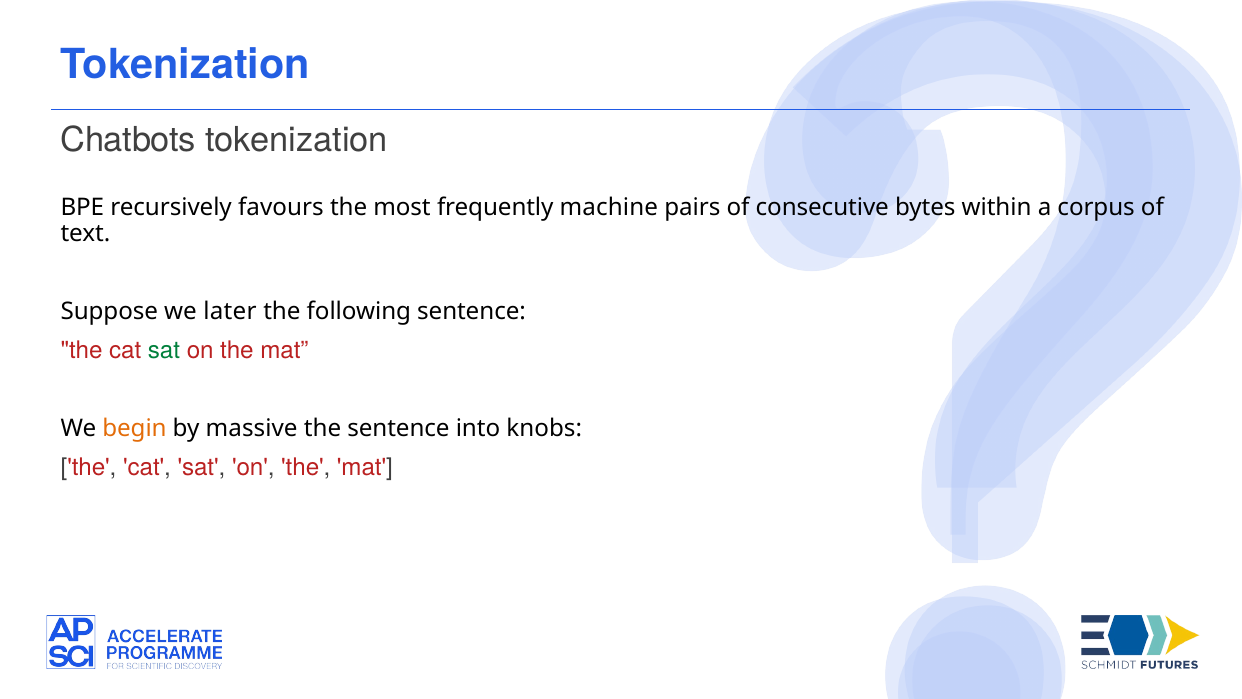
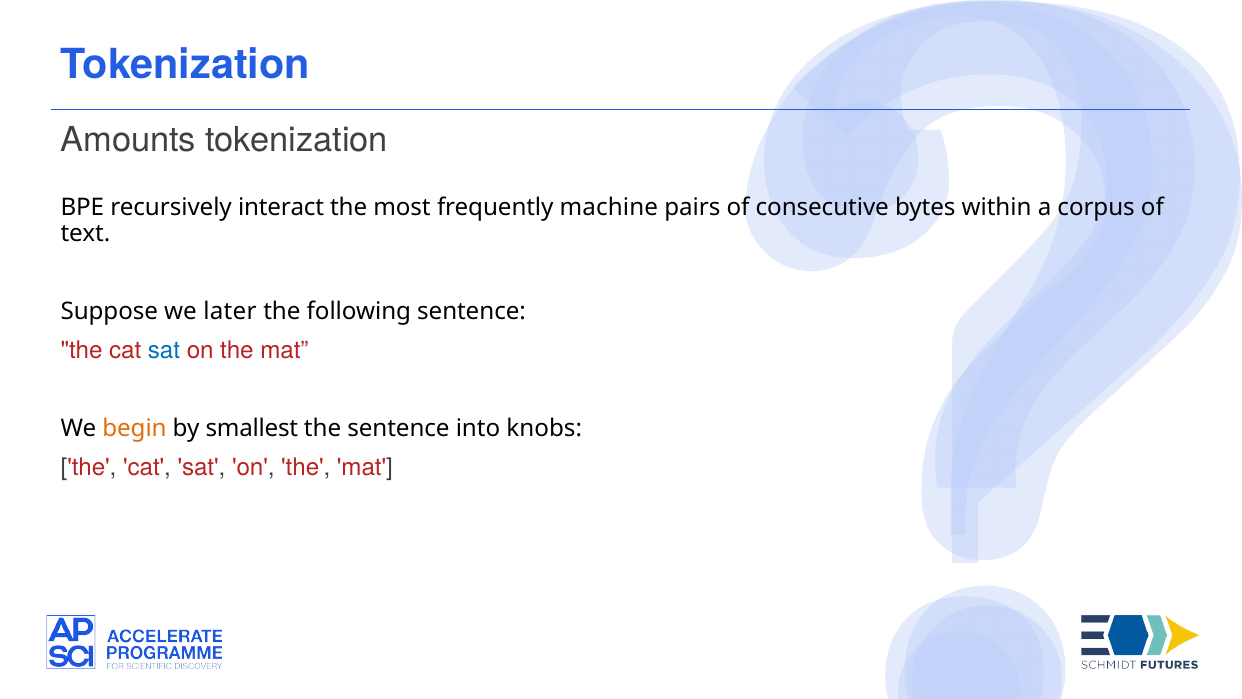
Chatbots: Chatbots -> Amounts
favours: favours -> interact
sat at (164, 350) colour: green -> blue
massive: massive -> smallest
